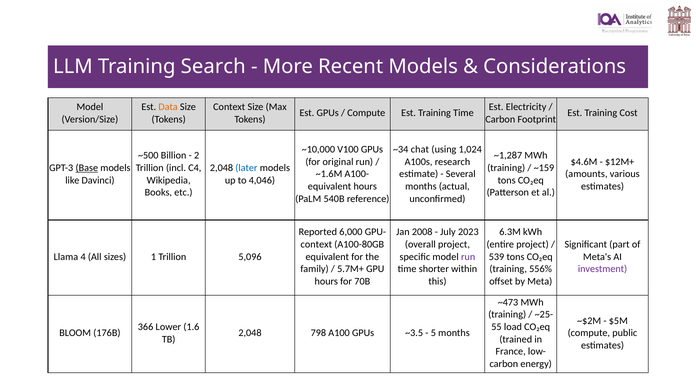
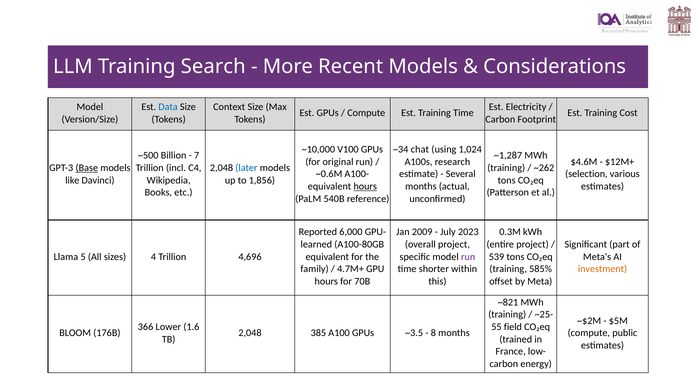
Data colour: orange -> blue
2: 2 -> 7
~159: ~159 -> ~262
~1.6M: ~1.6M -> ~0.6M
amounts: amounts -> selection
4,046: 4,046 -> 1,856
hours at (365, 187) underline: none -> present
2008: 2008 -> 2009
6.3M: 6.3M -> 0.3M
context at (316, 245): context -> learned
4: 4 -> 5
1: 1 -> 4
5,096: 5,096 -> 4,696
5.7M+: 5.7M+ -> 4.7M+
556%: 556% -> 585%
investment colour: purple -> orange
~473: ~473 -> ~821
load: load -> field
798: 798 -> 385
5: 5 -> 8
